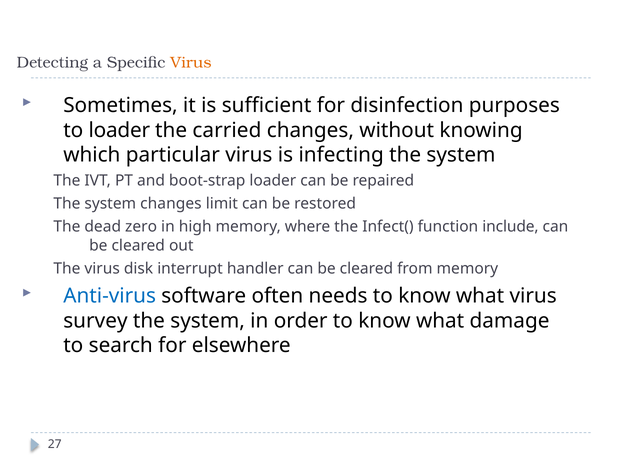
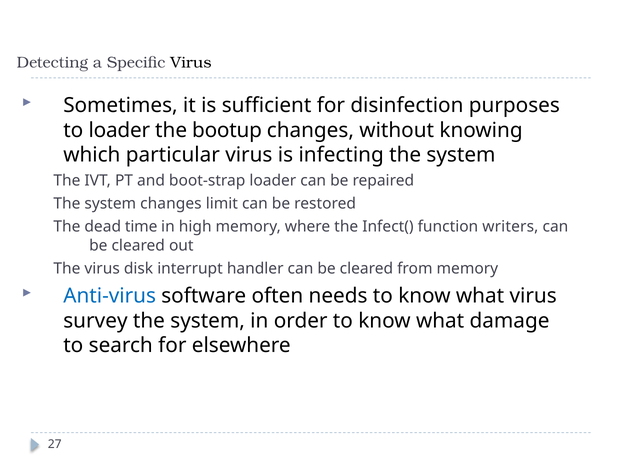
Virus at (191, 63) colour: orange -> black
carried: carried -> bootup
zero: zero -> time
include: include -> writers
